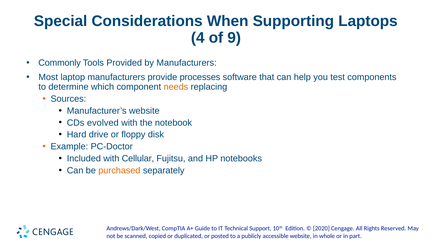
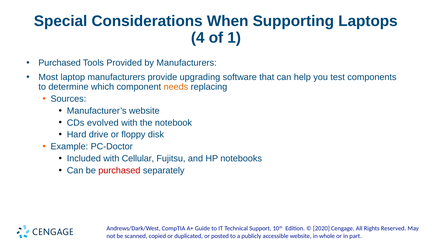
9: 9 -> 1
Commonly at (60, 63): Commonly -> Purchased
processes: processes -> upgrading
purchased at (119, 171) colour: orange -> red
